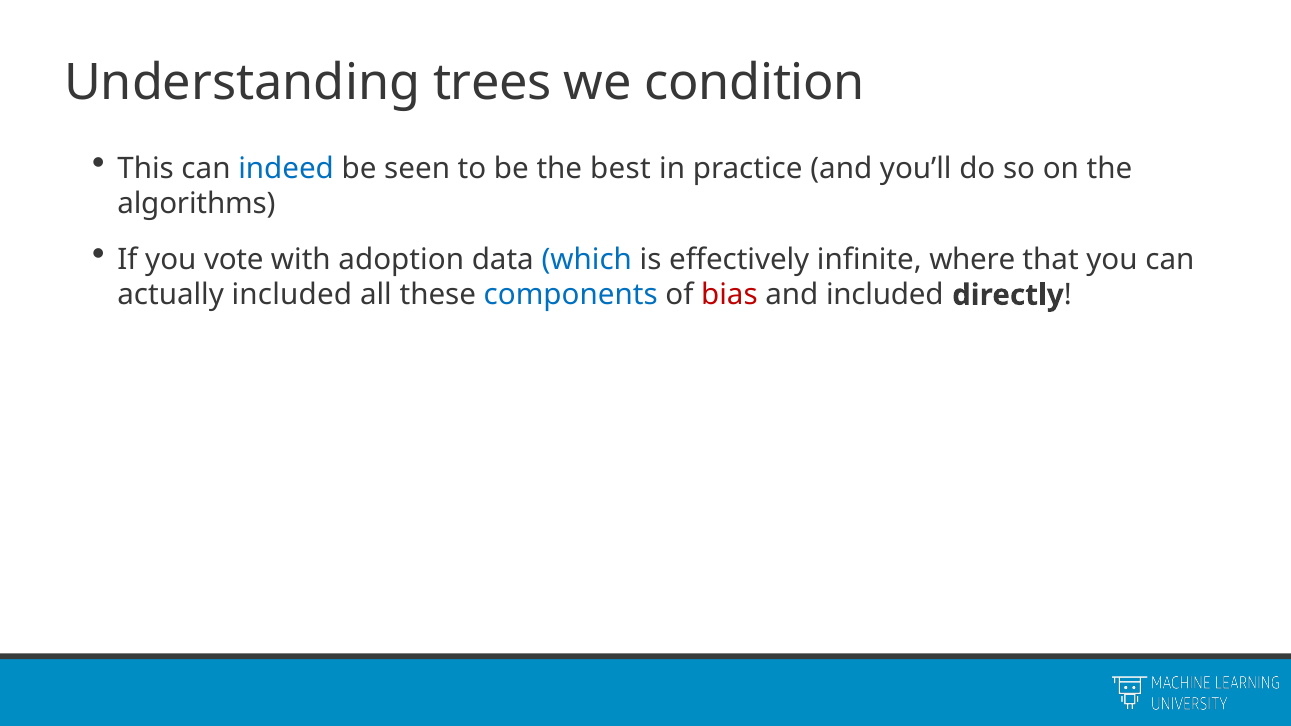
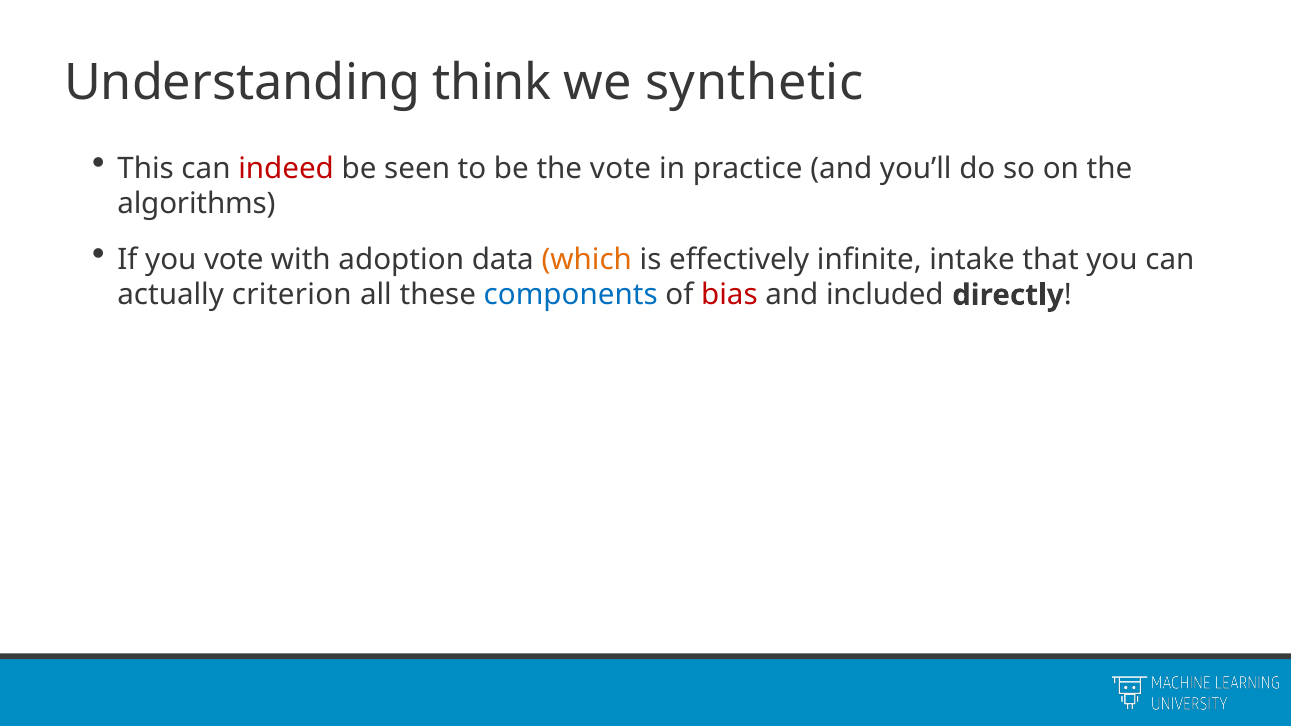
trees: trees -> think
condition: condition -> synthetic
indeed colour: blue -> red
the best: best -> vote
which colour: blue -> orange
where: where -> intake
actually included: included -> criterion
